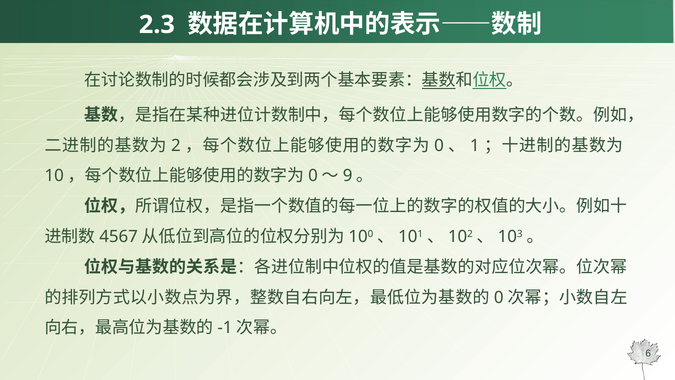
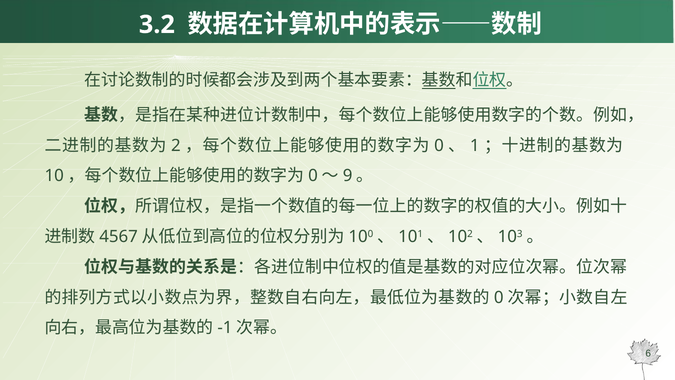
2.3: 2.3 -> 3.2
